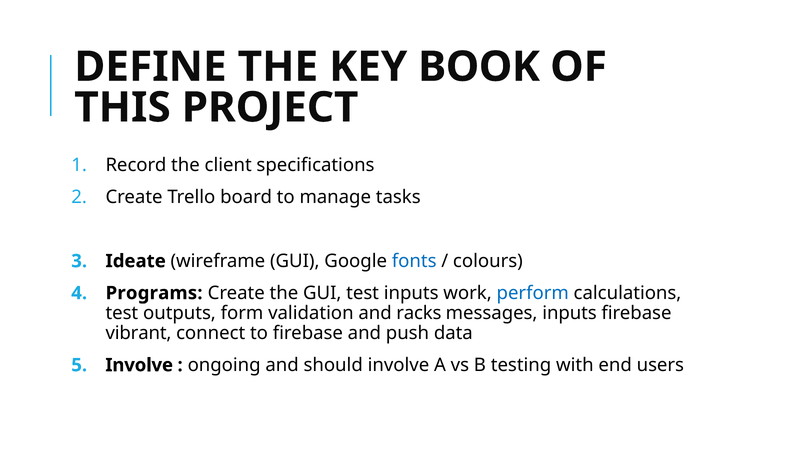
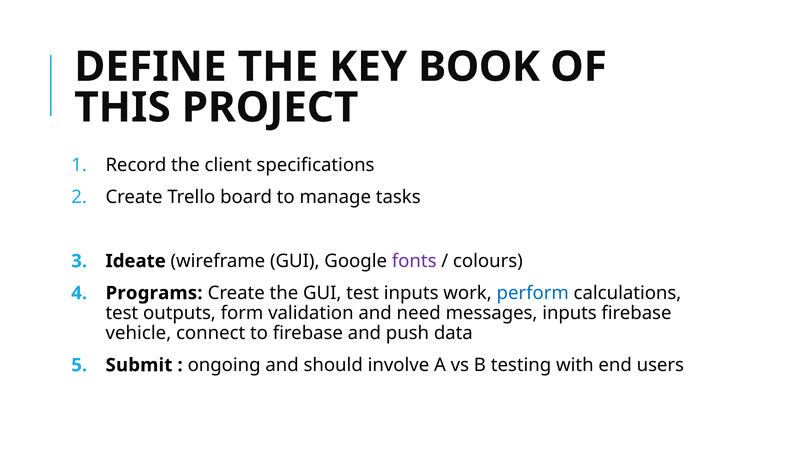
fonts colour: blue -> purple
racks: racks -> need
vibrant: vibrant -> vehicle
Involve at (139, 365): Involve -> Submit
